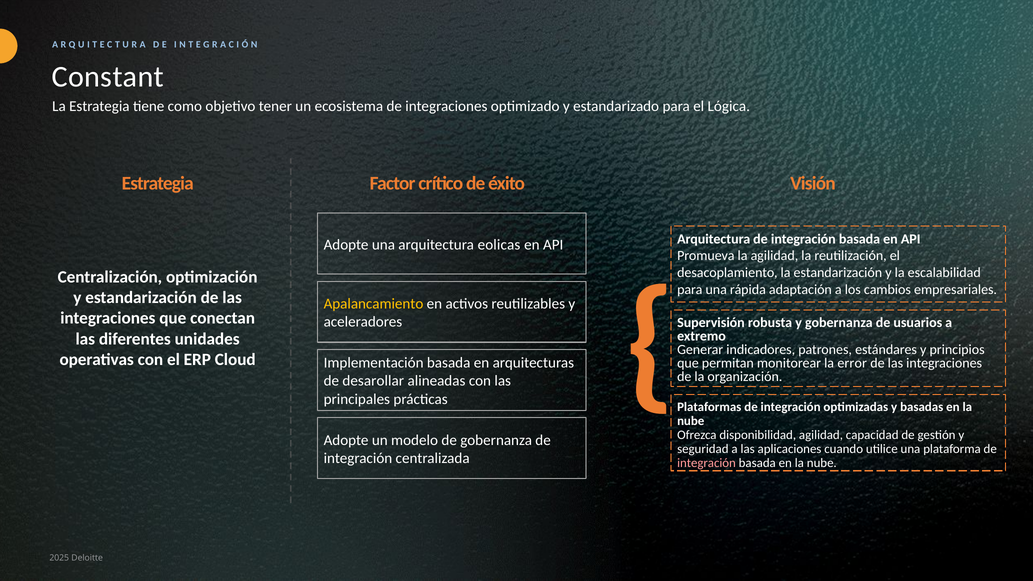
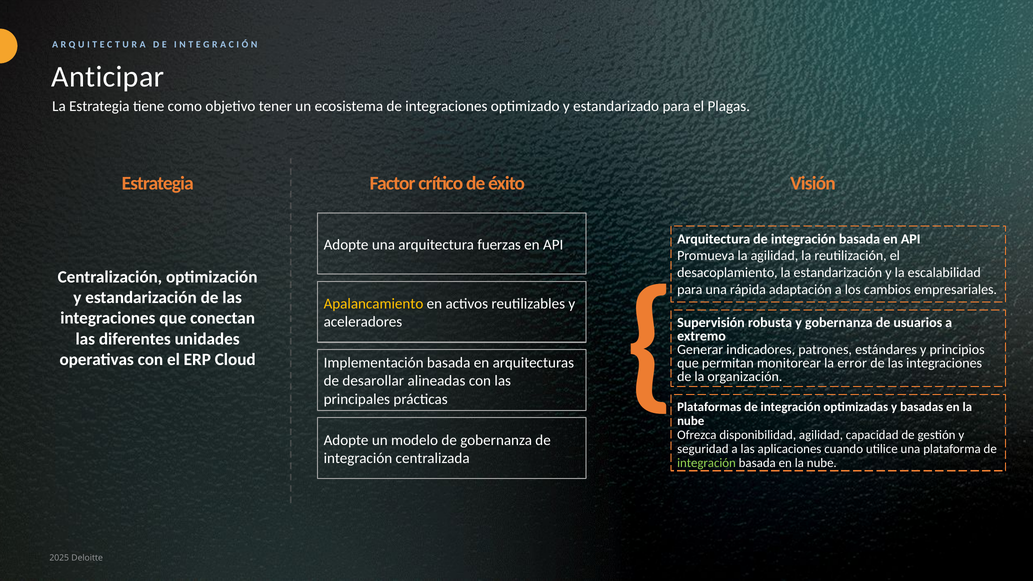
Constant: Constant -> Anticipar
Lógica: Lógica -> Plagas
eolicas: eolicas -> fuerzas
integración at (706, 463) colour: pink -> light green
